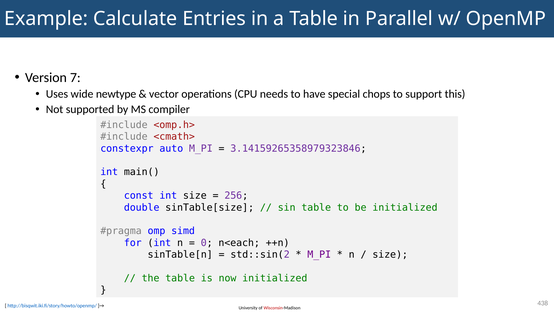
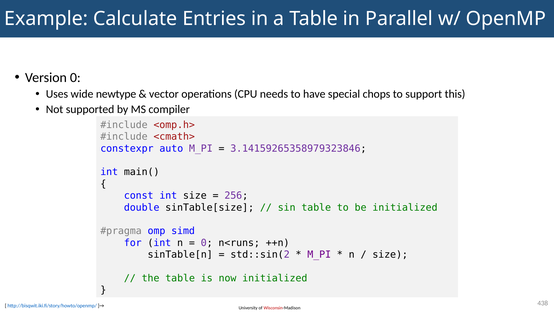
Version 7: 7 -> 0
n<each: n<each -> n<runs
